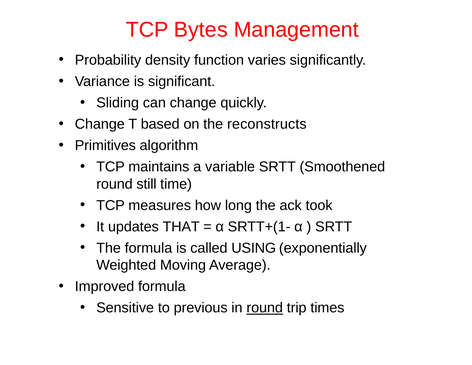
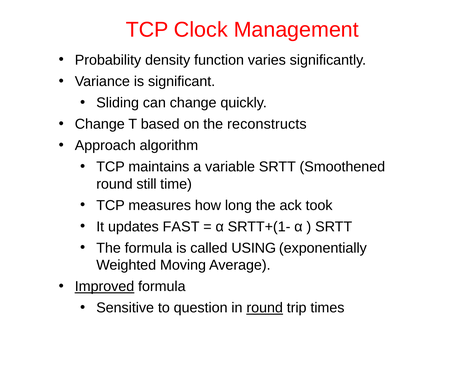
Bytes: Bytes -> Clock
Primitives: Primitives -> Approach
THAT: THAT -> FAST
Improved underline: none -> present
previous: previous -> question
